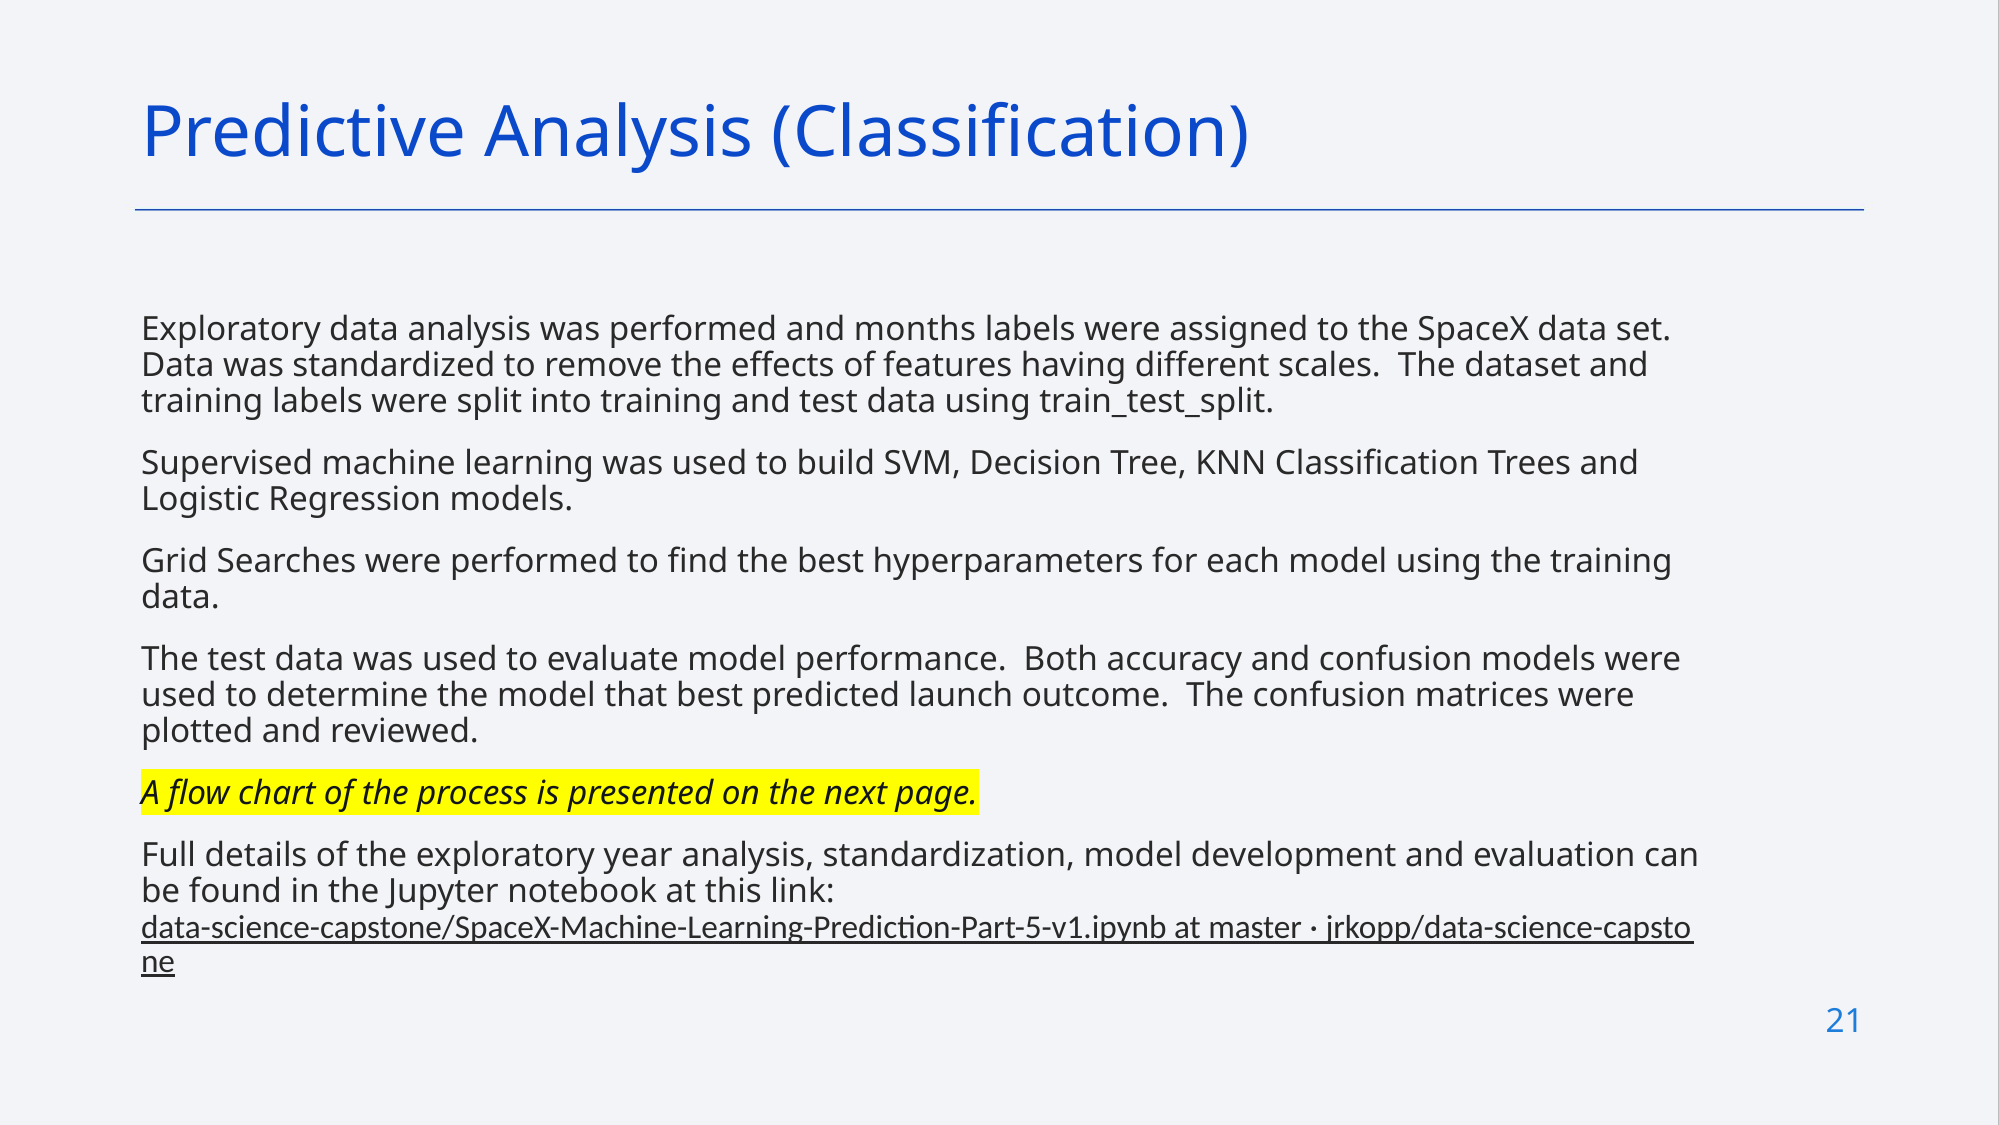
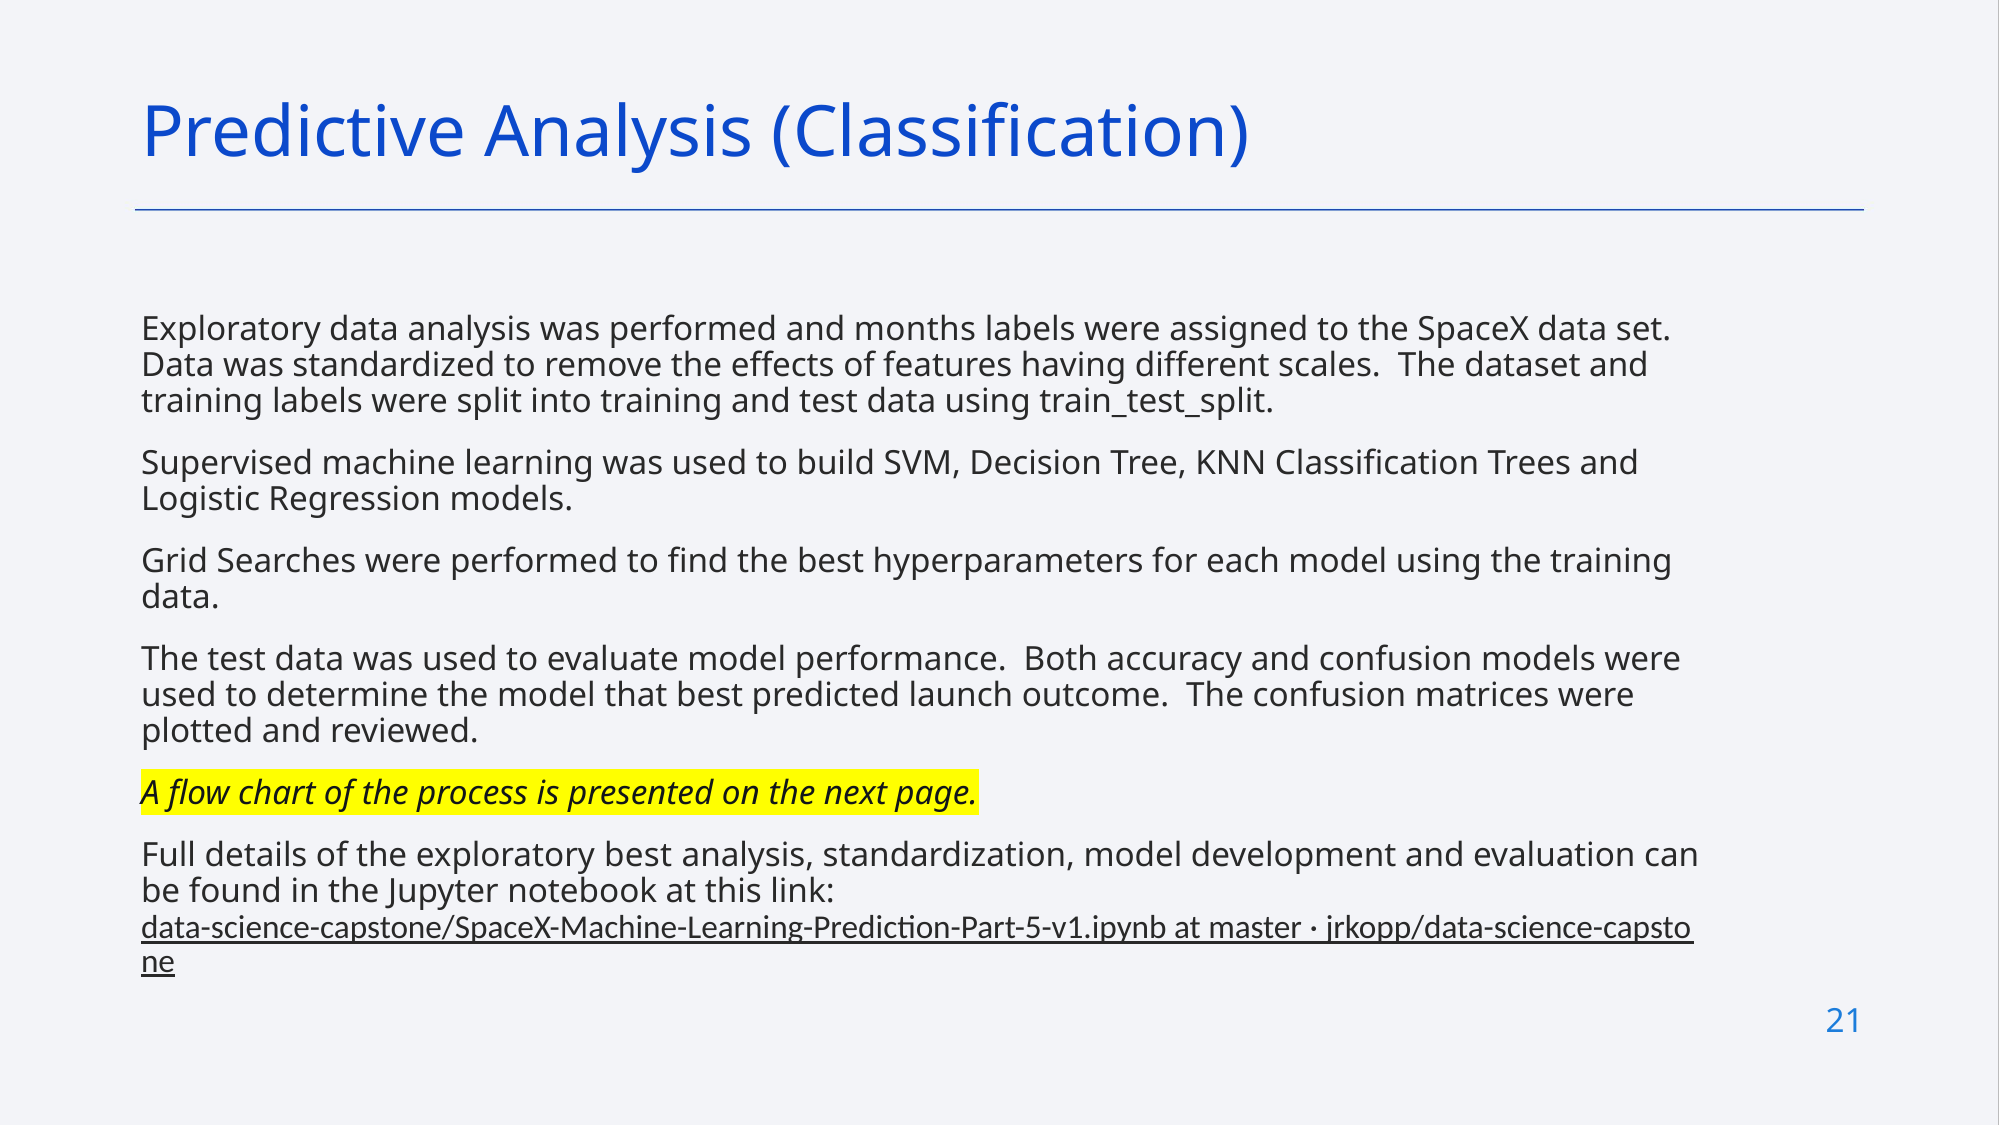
exploratory year: year -> best
